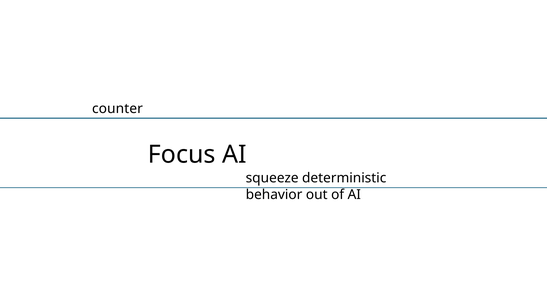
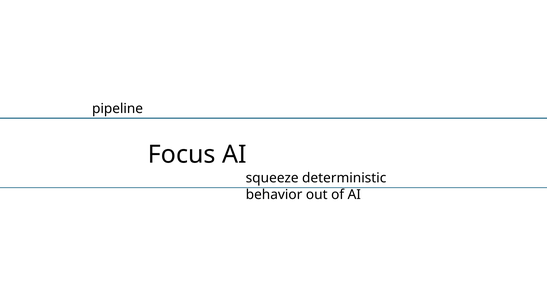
counter: counter -> pipeline
